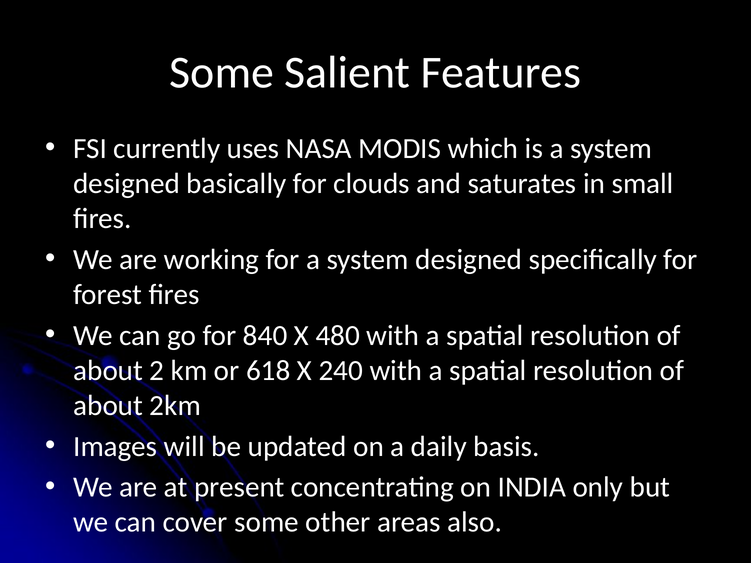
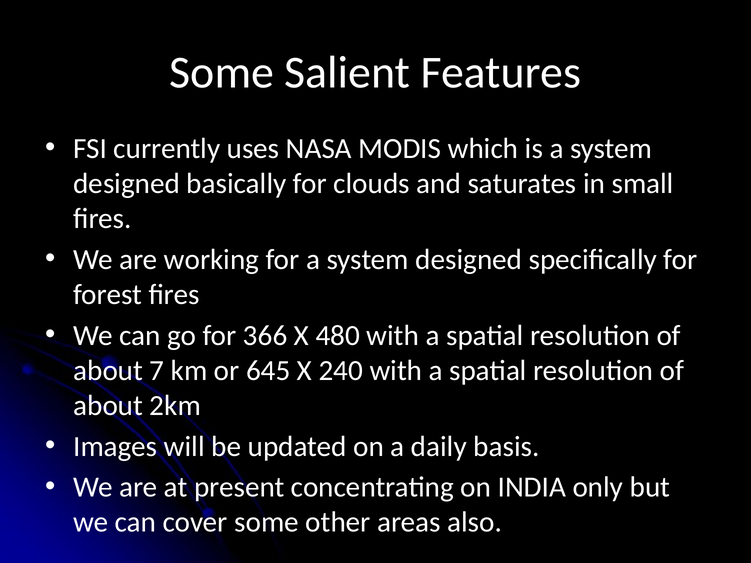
840: 840 -> 366
2: 2 -> 7
618: 618 -> 645
